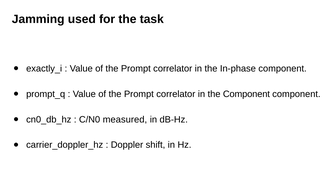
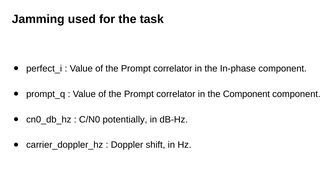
exactly_i: exactly_i -> perfect_i
measured: measured -> potentially
